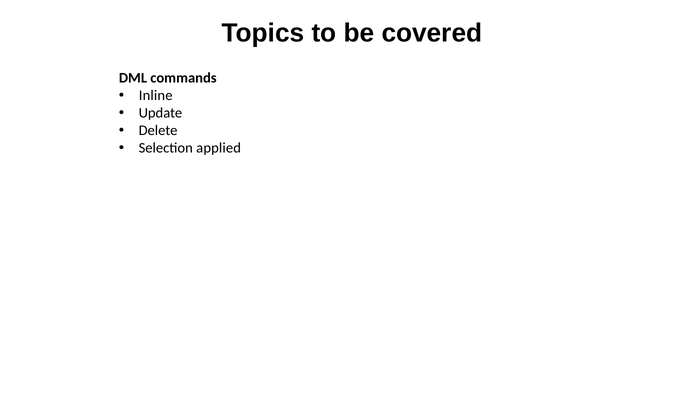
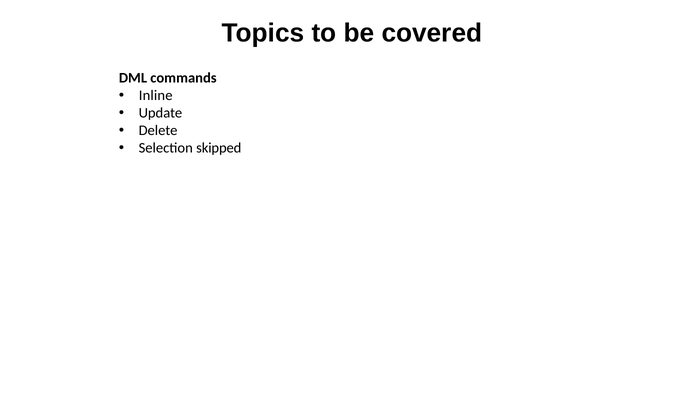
applied: applied -> skipped
